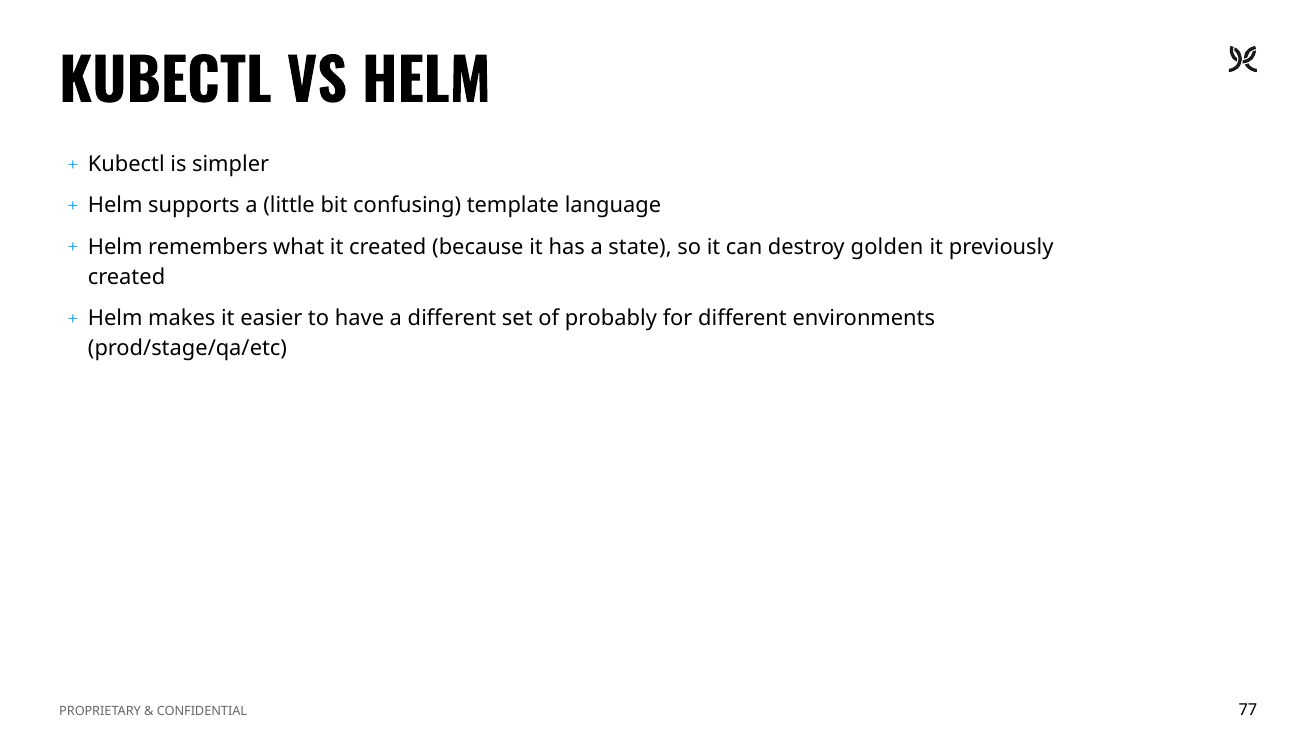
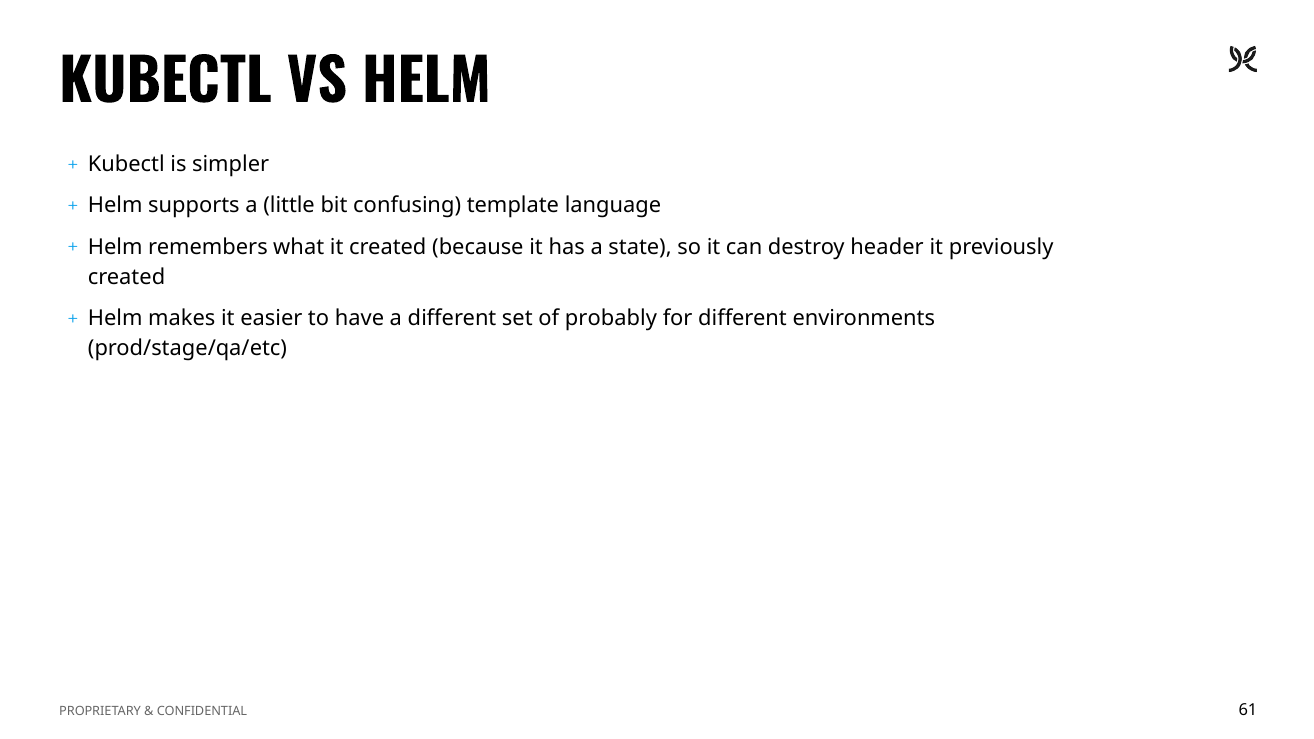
golden: golden -> header
77: 77 -> 61
